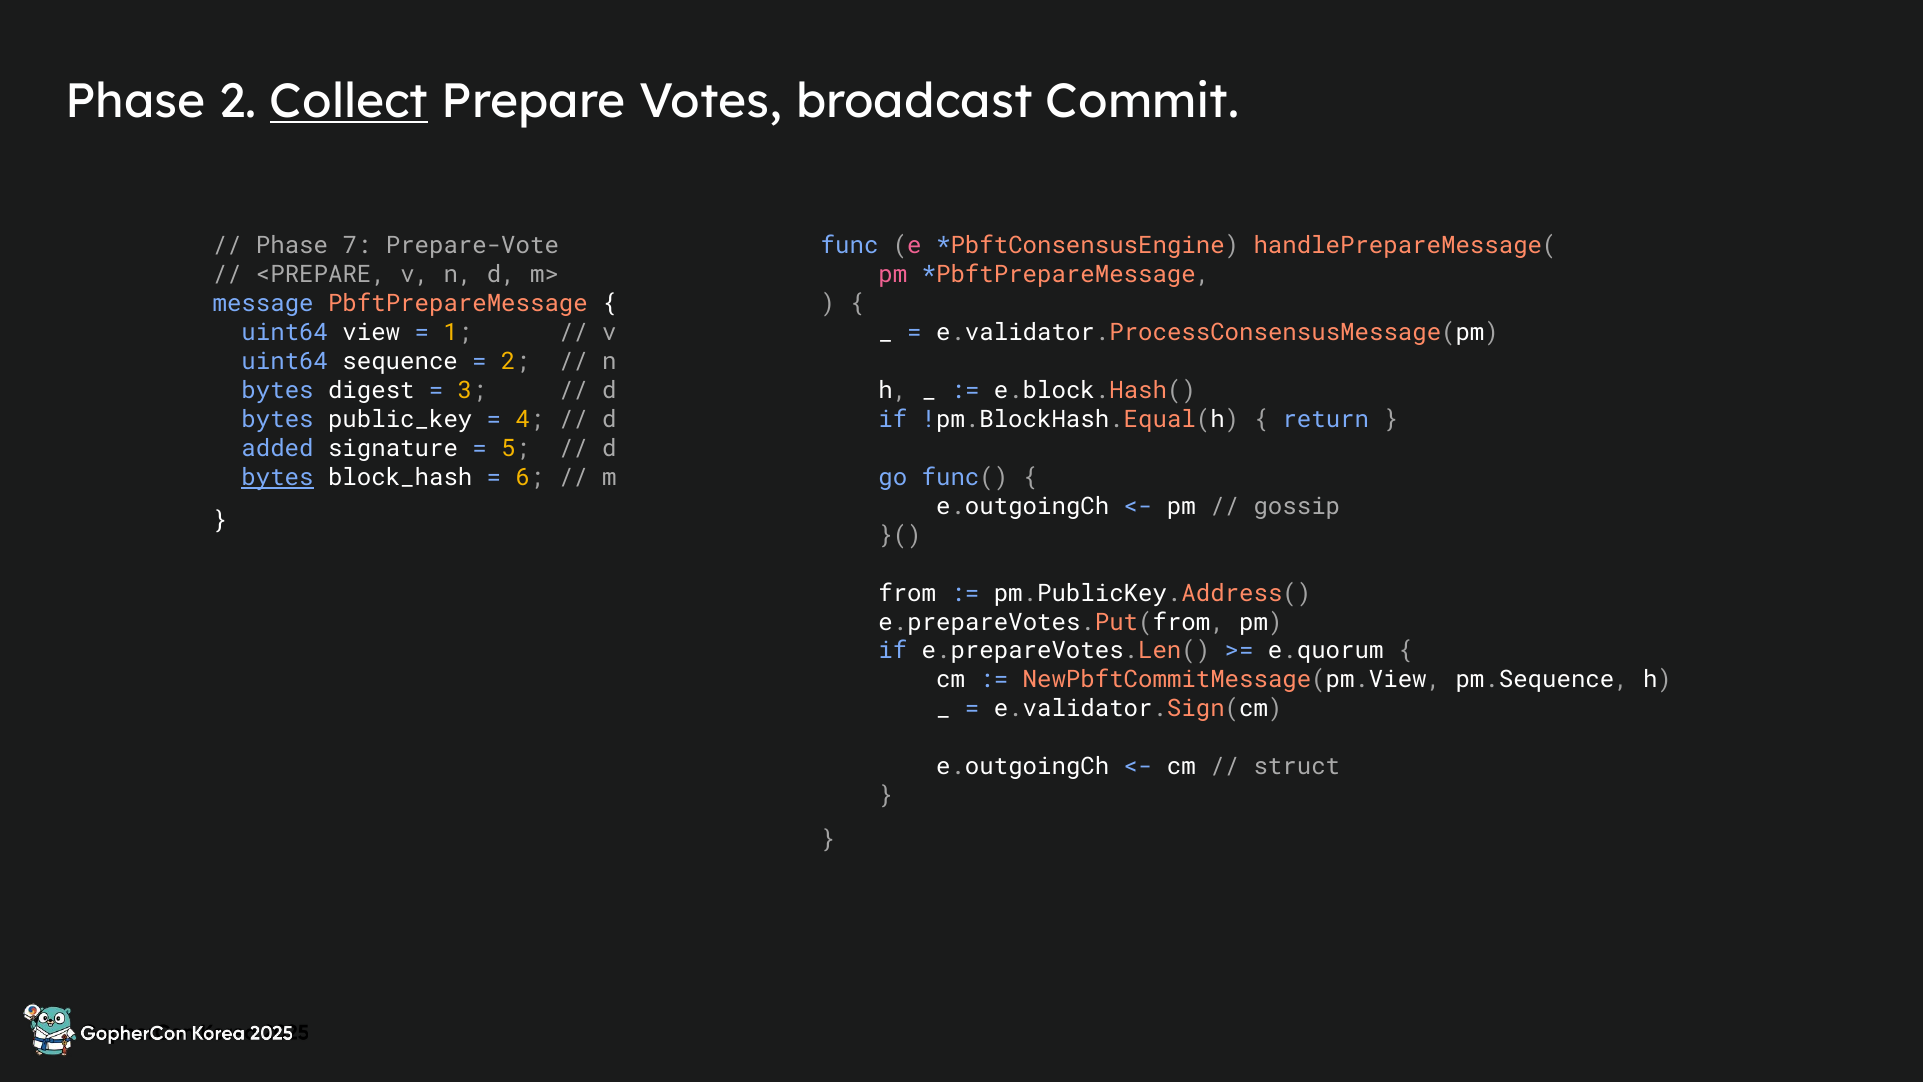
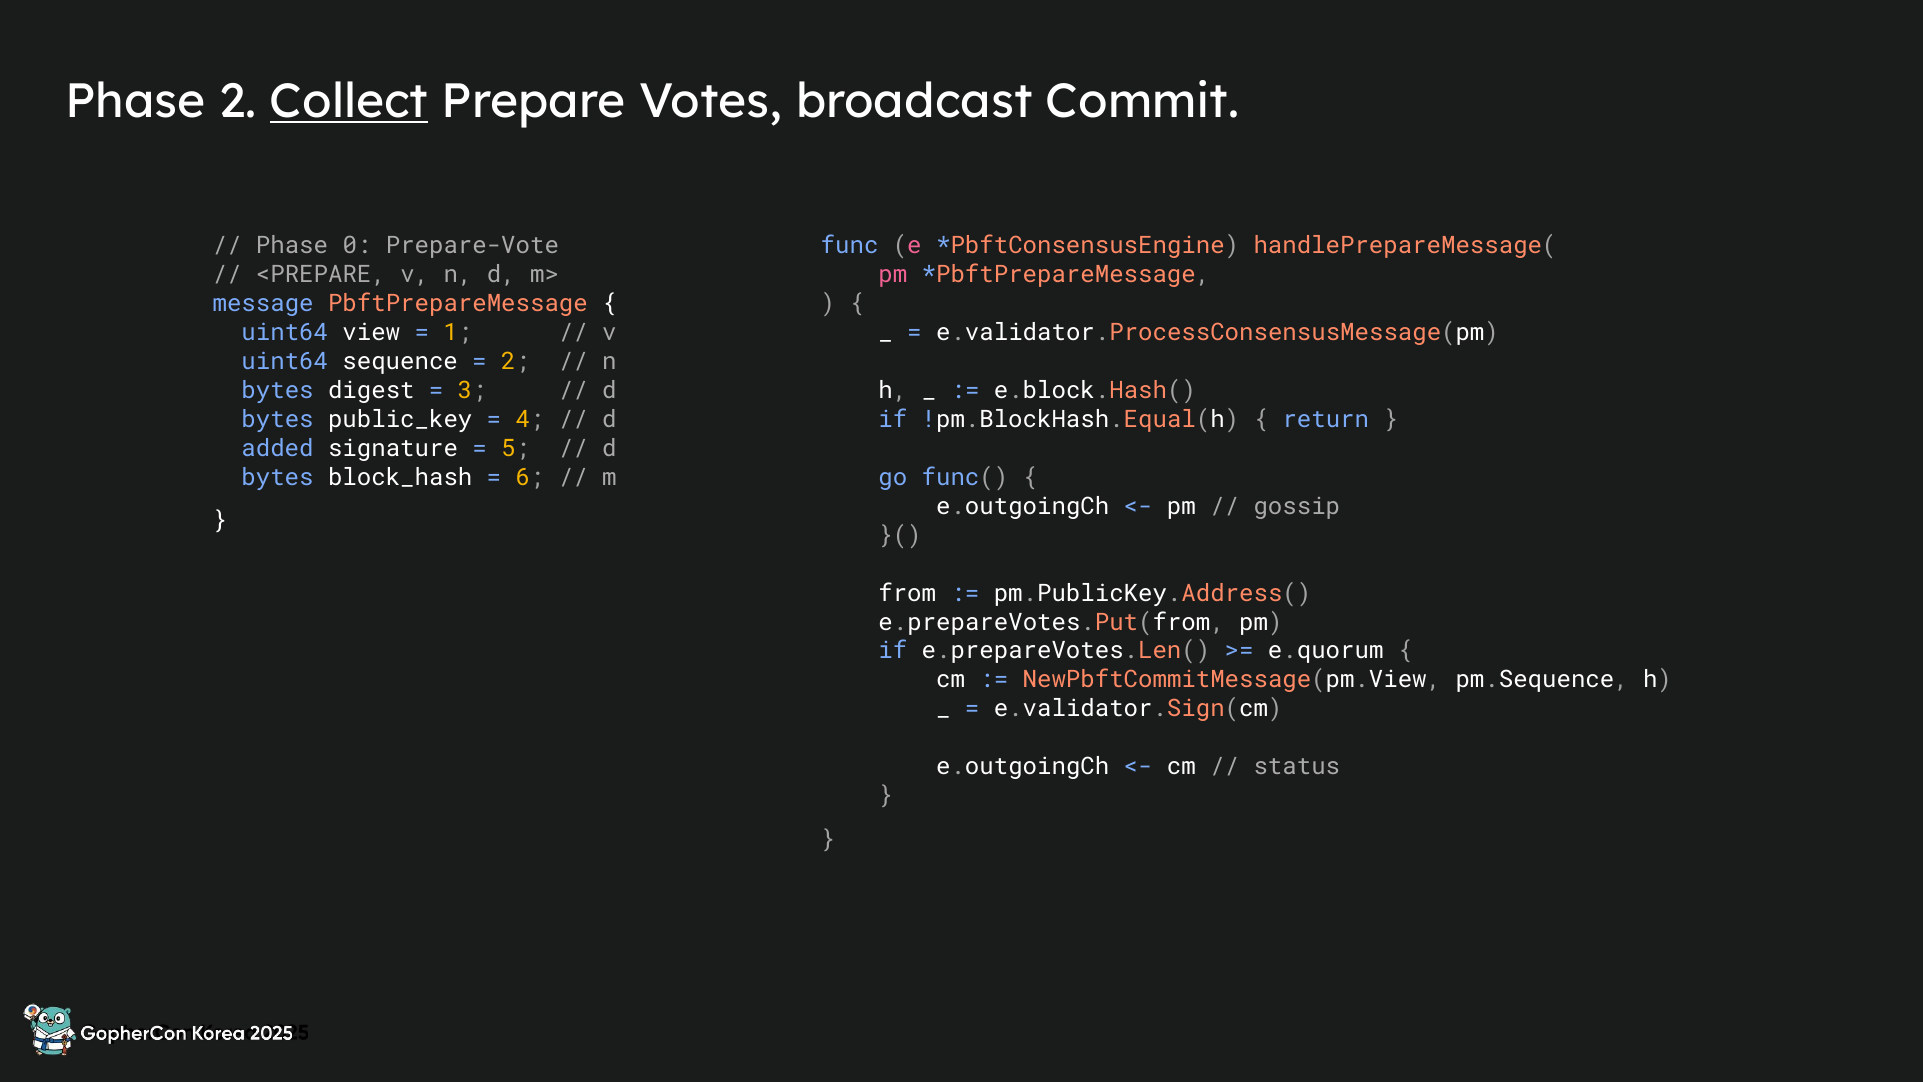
7: 7 -> 0
bytes at (278, 477) underline: present -> none
struct: struct -> status
